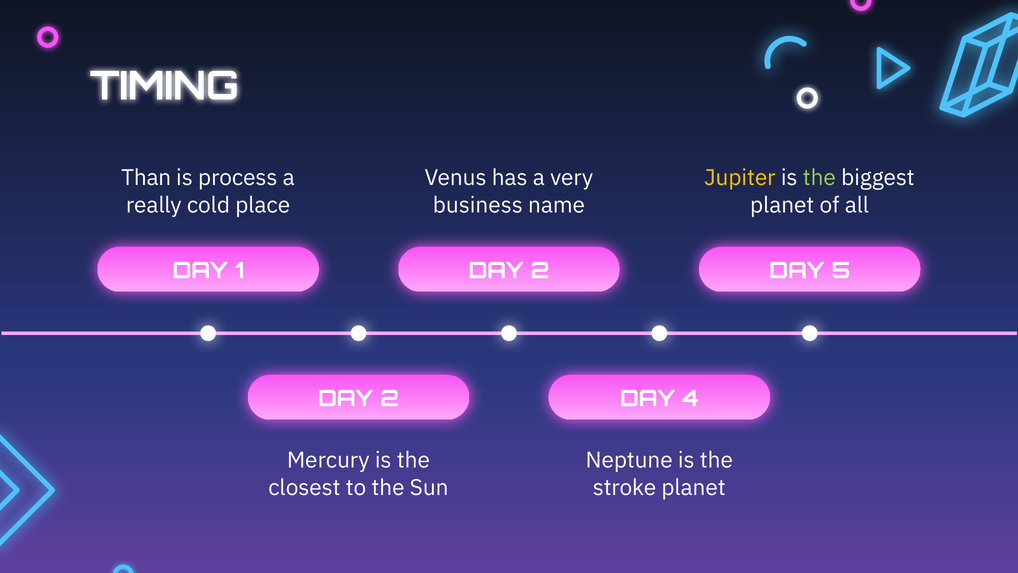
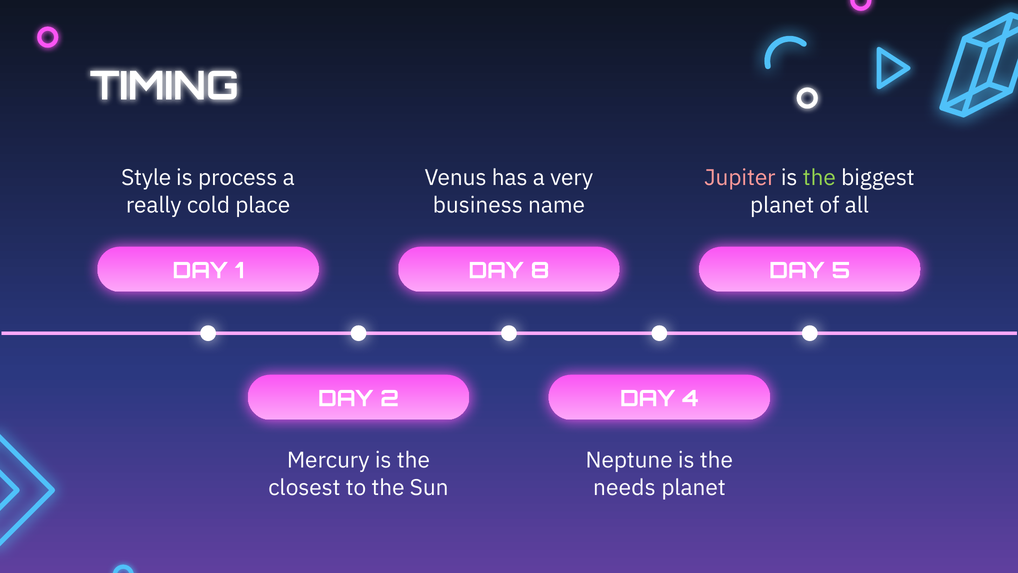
Than: Than -> Style
Jupiter colour: yellow -> pink
2 at (540, 271): 2 -> 8
stroke: stroke -> needs
